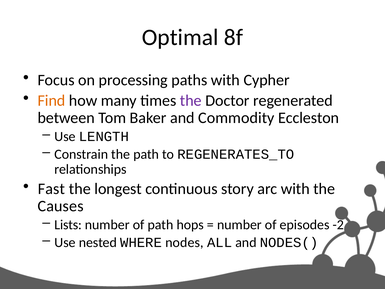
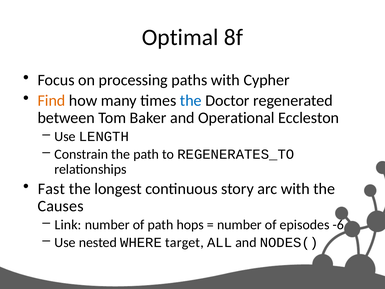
the at (191, 100) colour: purple -> blue
Commodity: Commodity -> Operational
Lists: Lists -> Link
-2: -2 -> -6
nodes: nodes -> target
